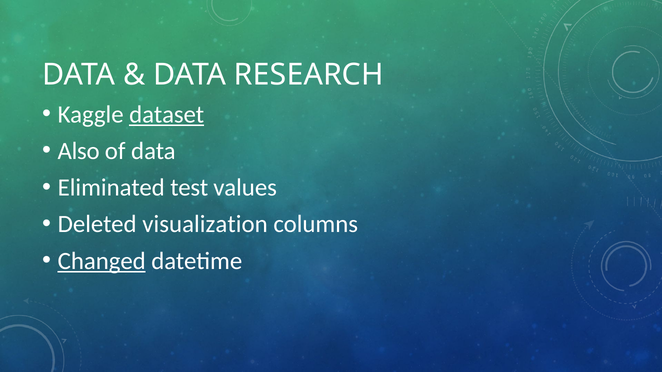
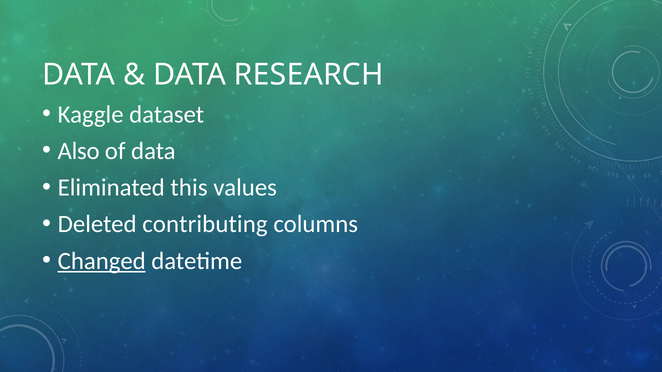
dataset underline: present -> none
test: test -> this
visualization: visualization -> contributing
